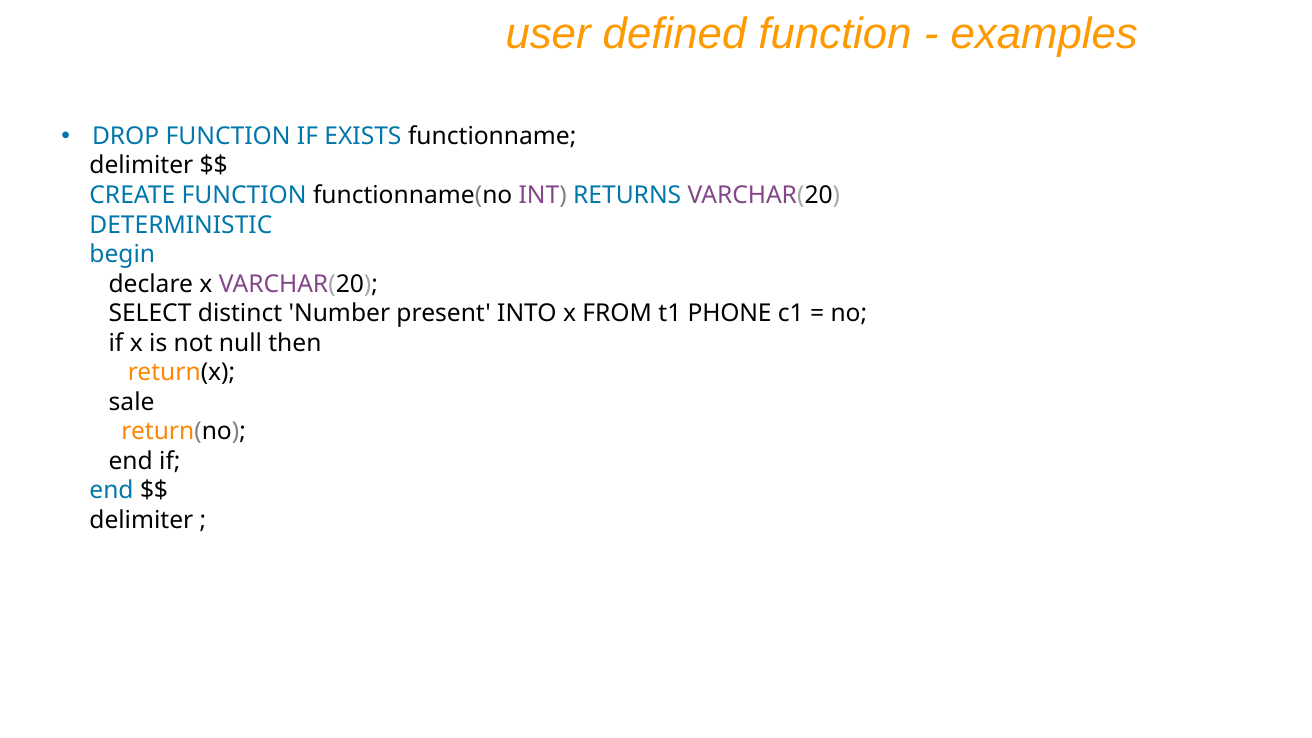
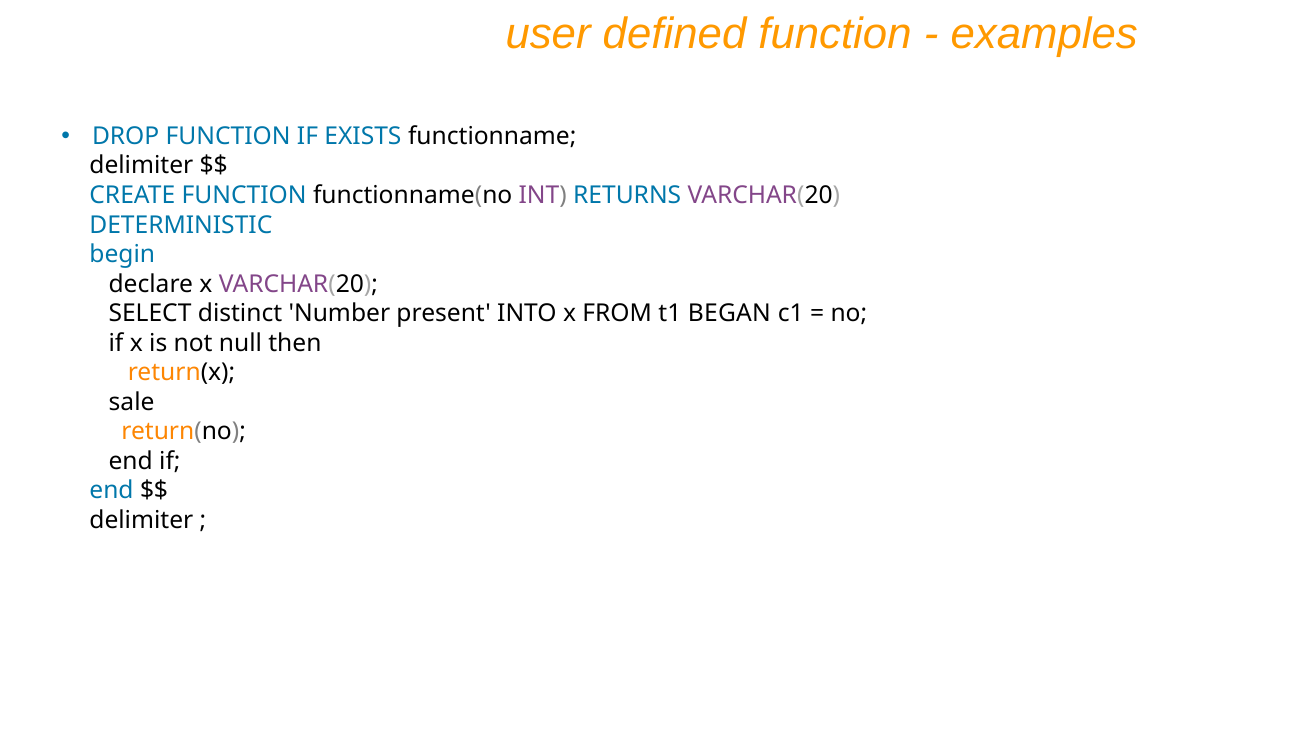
PHONE: PHONE -> BEGAN
